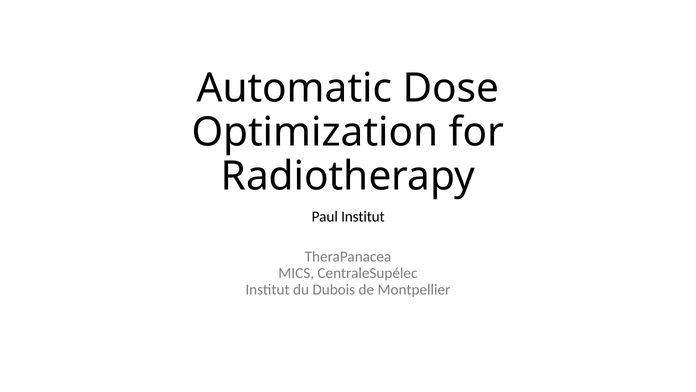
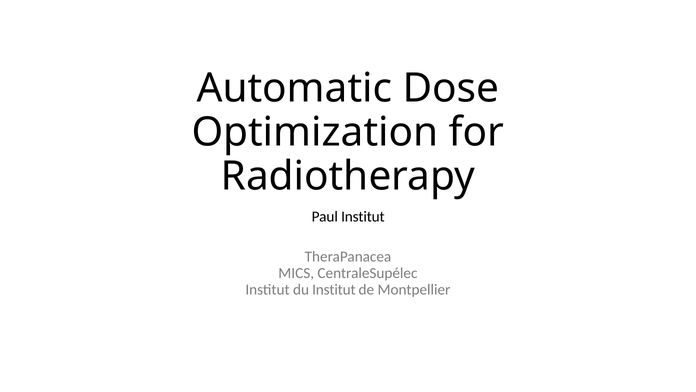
du Dubois: Dubois -> Institut
